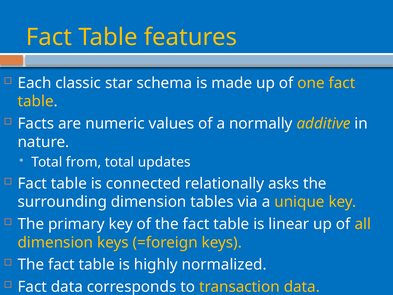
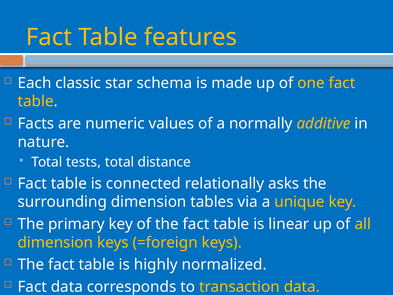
from: from -> tests
updates: updates -> distance
